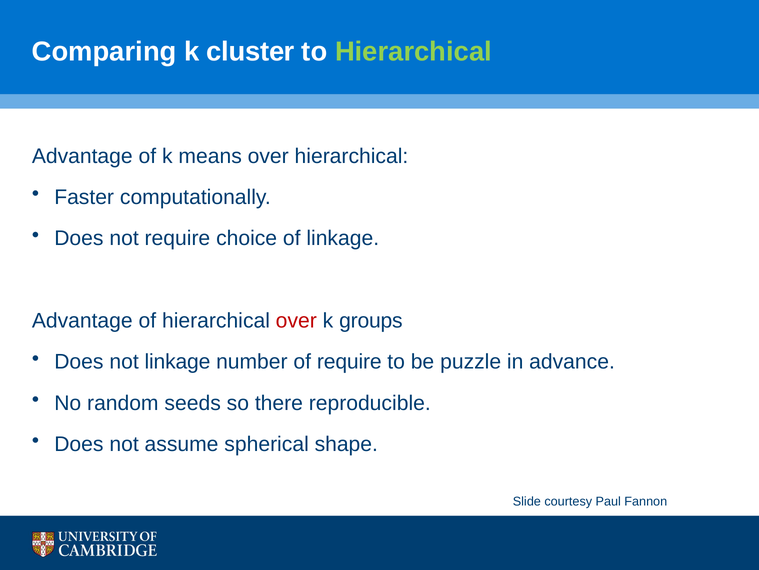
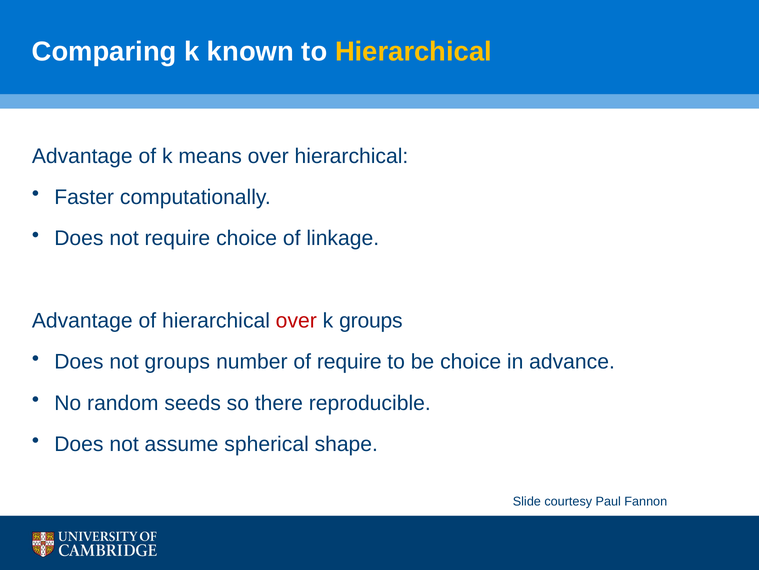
cluster: cluster -> known
Hierarchical at (413, 51) colour: light green -> yellow
not linkage: linkage -> groups
be puzzle: puzzle -> choice
